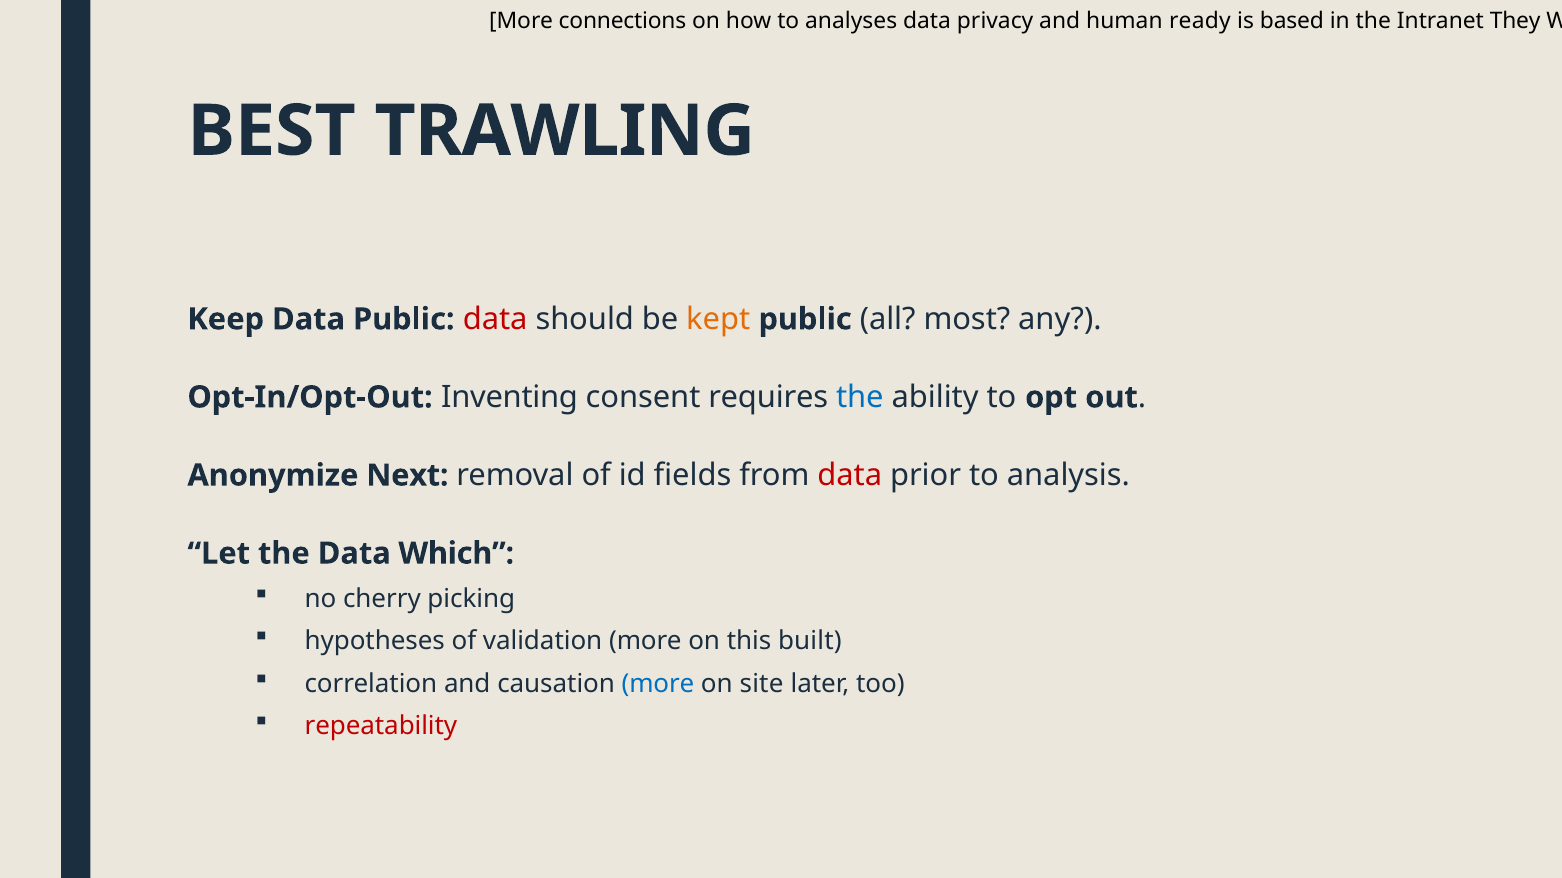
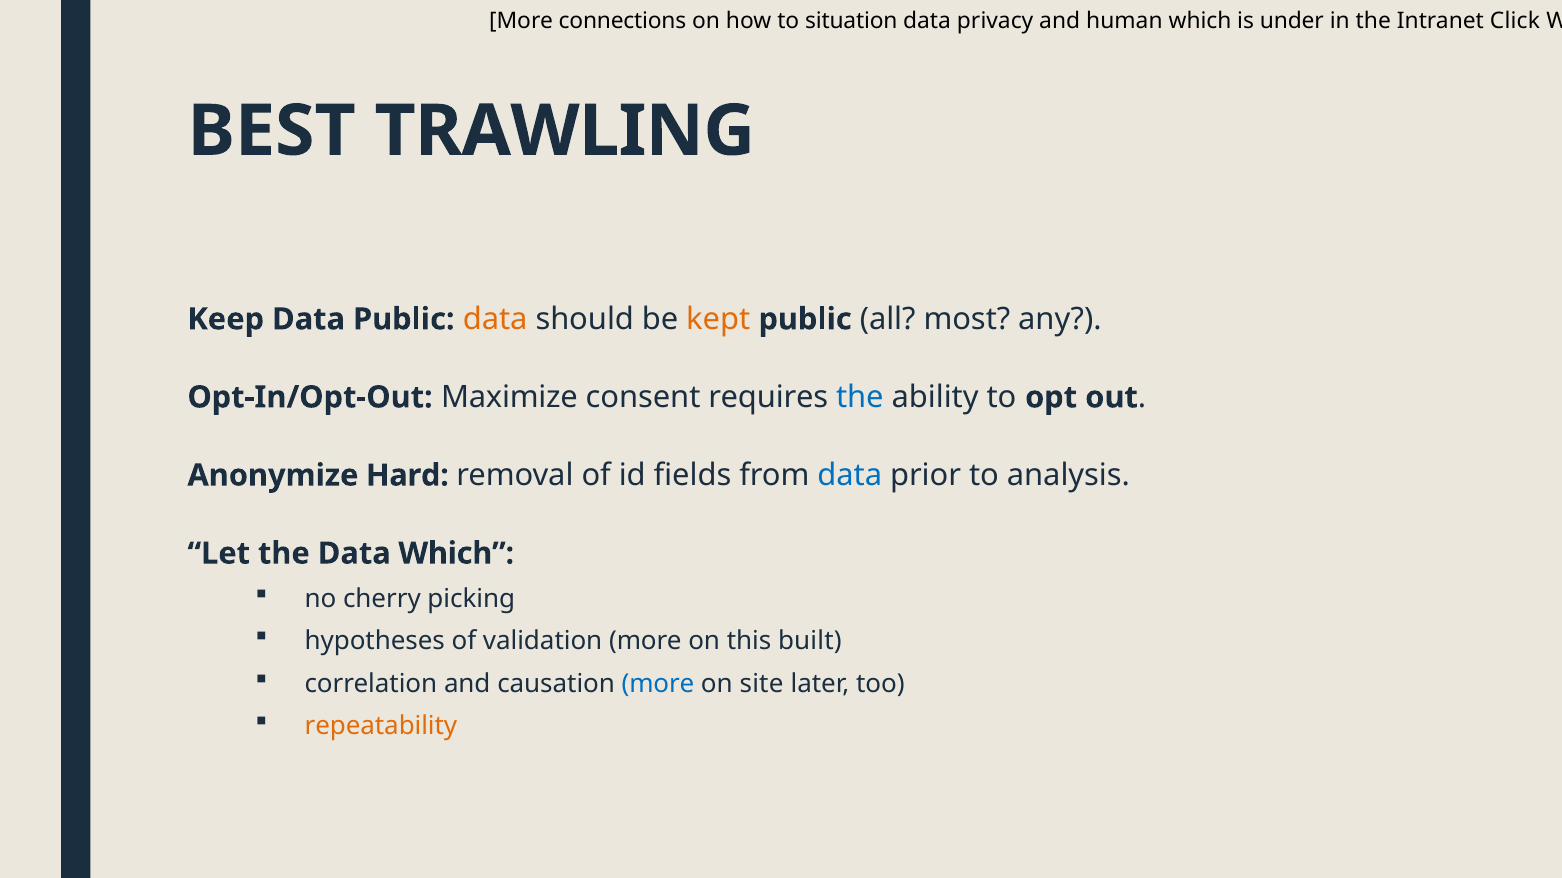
analyses: analyses -> situation
human ready: ready -> which
based: based -> under
They: They -> Click
data at (495, 319) colour: red -> orange
Inventing: Inventing -> Maximize
Next: Next -> Hard
data at (850, 476) colour: red -> blue
repeatability colour: red -> orange
